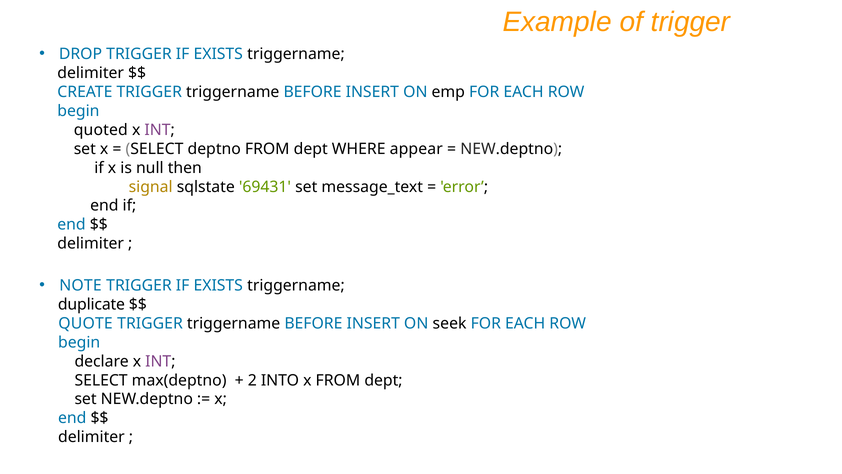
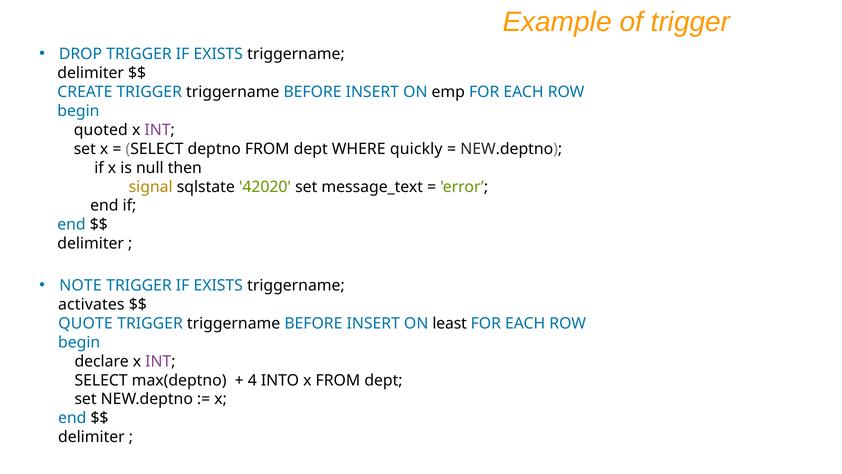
appear: appear -> quickly
69431: 69431 -> 42020
duplicate: duplicate -> activates
seek: seek -> least
2: 2 -> 4
